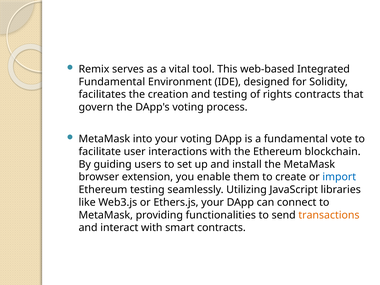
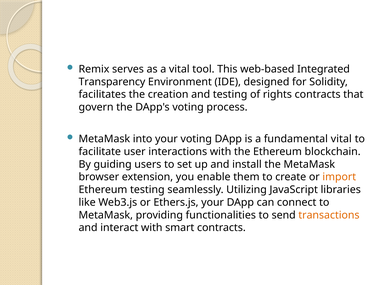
Fundamental at (112, 82): Fundamental -> Transparency
fundamental vote: vote -> vital
import colour: blue -> orange
